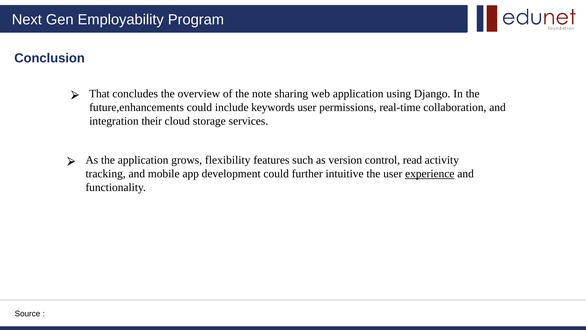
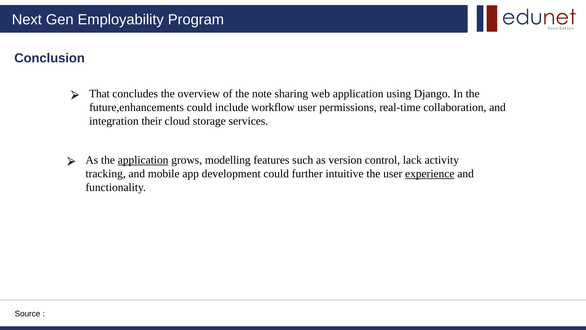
keywords: keywords -> workflow
application at (143, 160) underline: none -> present
flexibility: flexibility -> modelling
read: read -> lack
